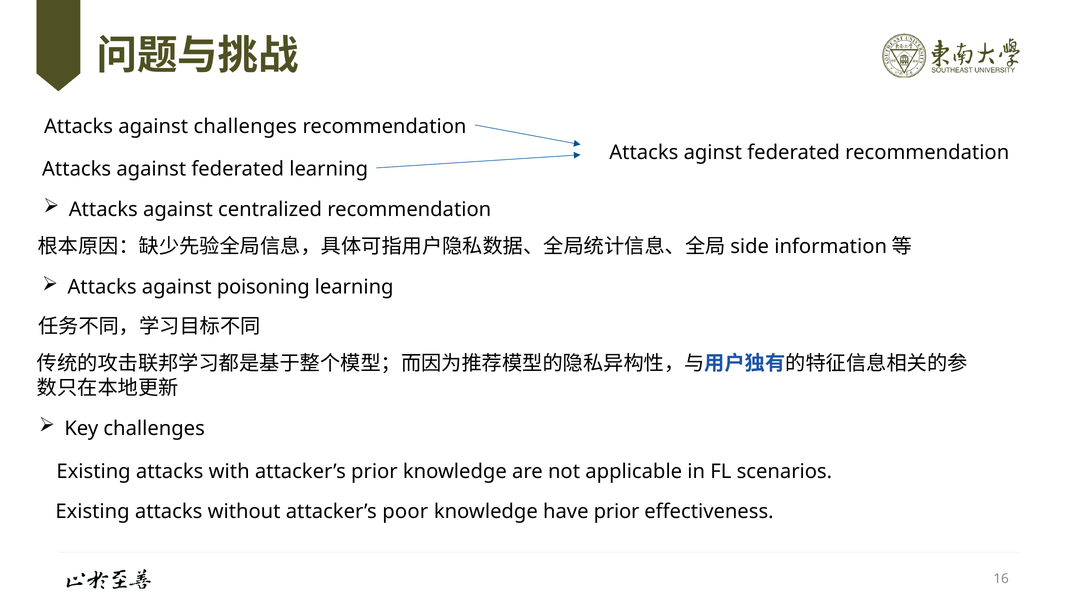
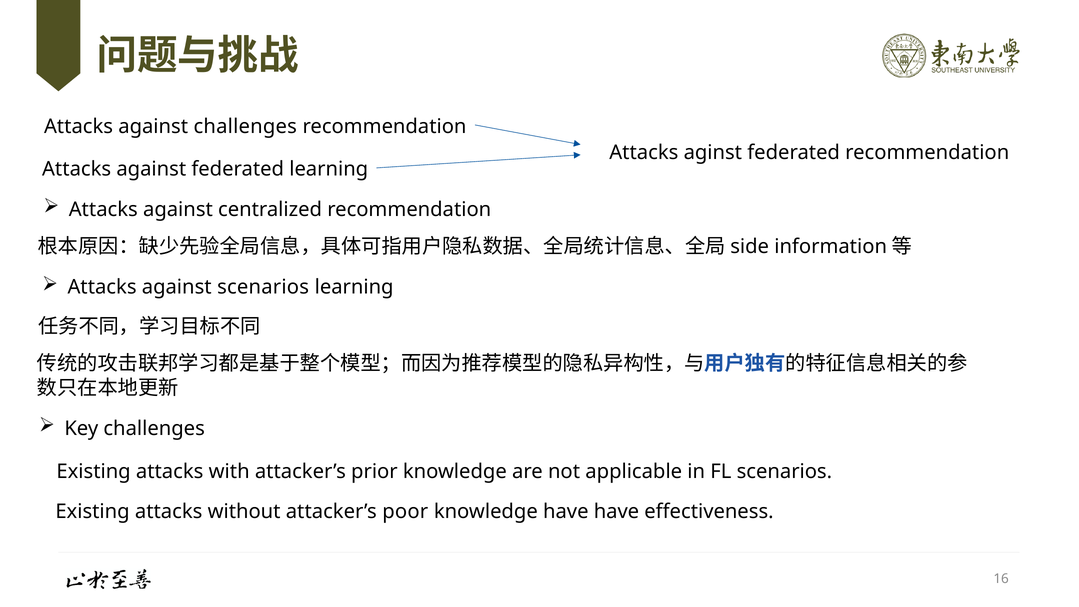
against poisoning: poisoning -> scenarios
have prior: prior -> have
